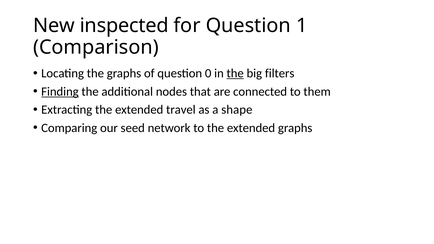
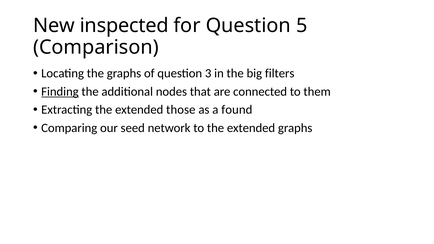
1: 1 -> 5
0: 0 -> 3
the at (235, 73) underline: present -> none
travel: travel -> those
shape: shape -> found
